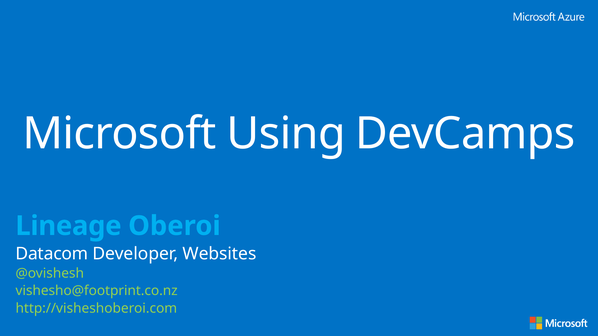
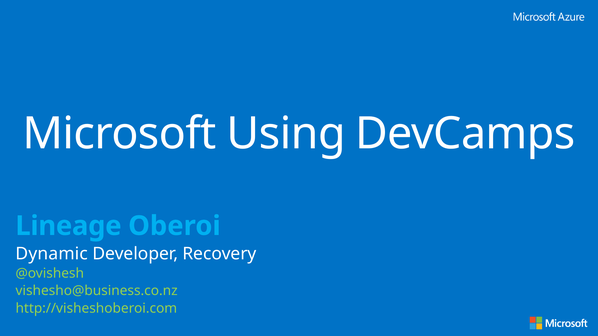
Datacom: Datacom -> Dynamic
Websites: Websites -> Recovery
vishesho@footprint.co.nz: vishesho@footprint.co.nz -> vishesho@business.co.nz
